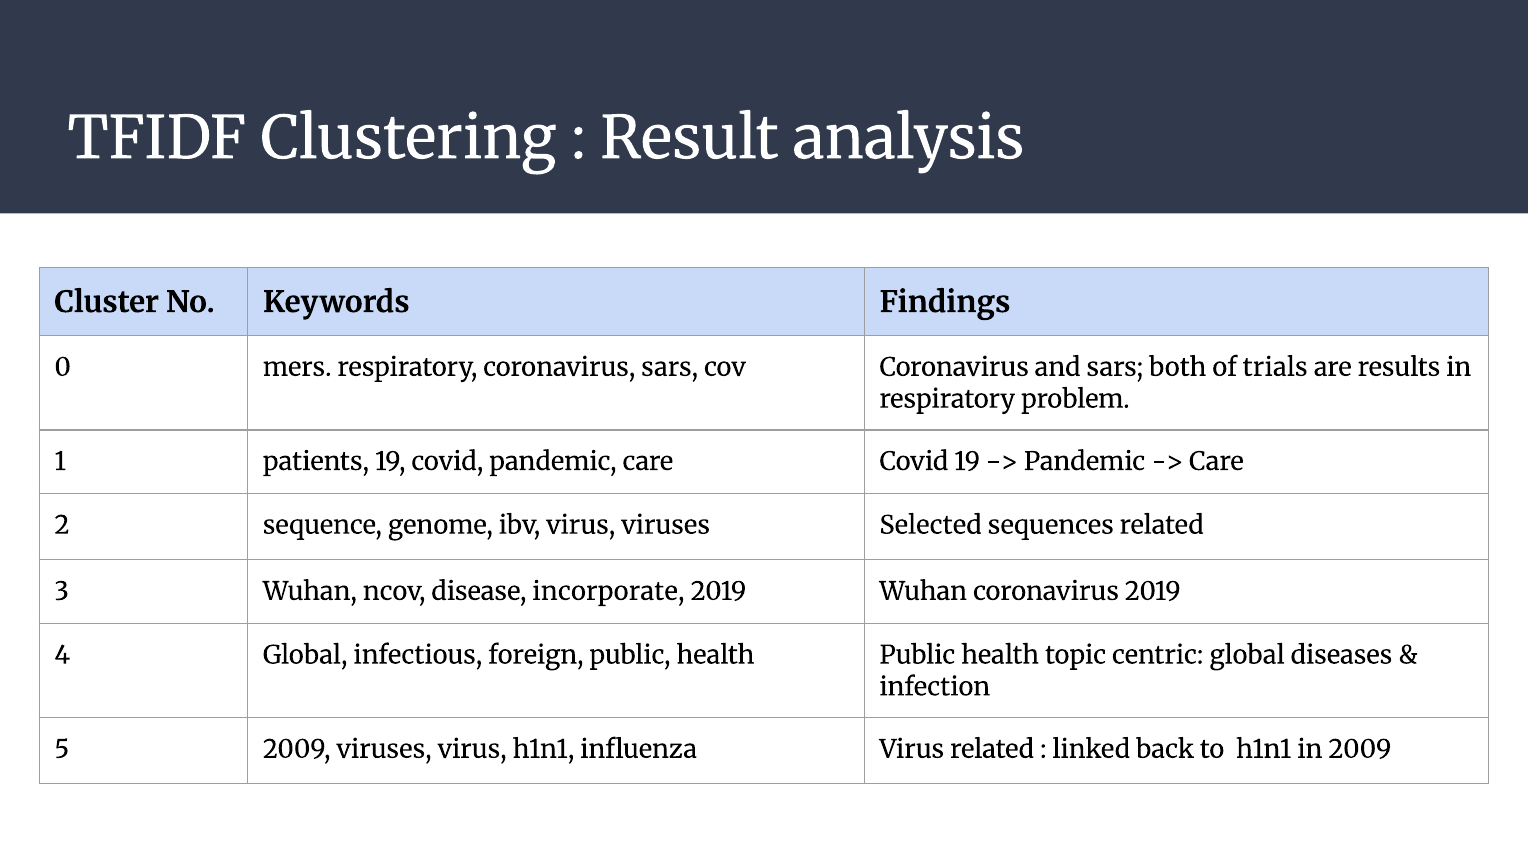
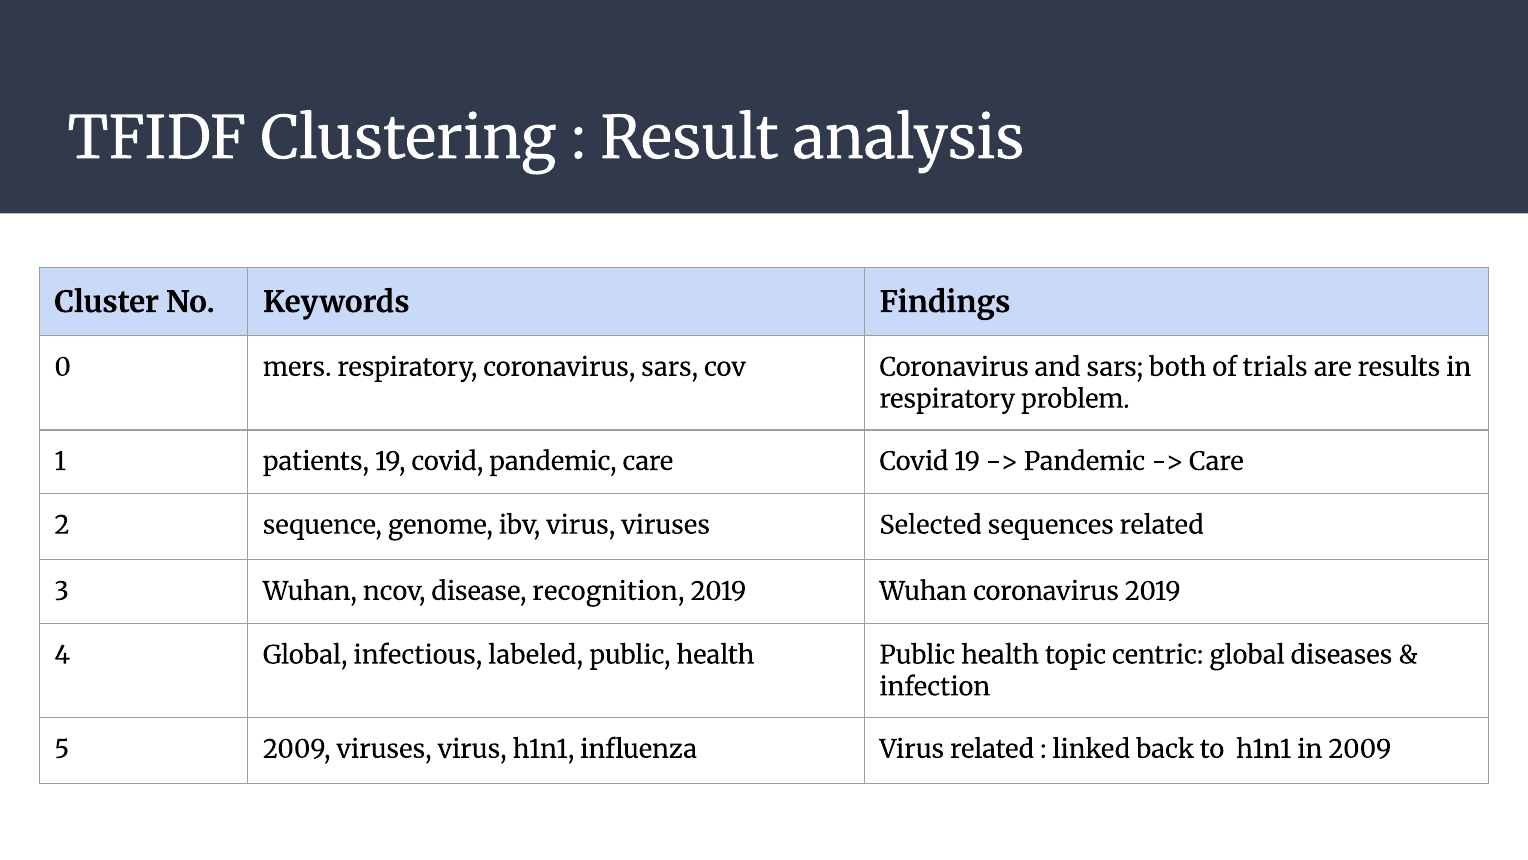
incorporate: incorporate -> recognition
foreign: foreign -> labeled
